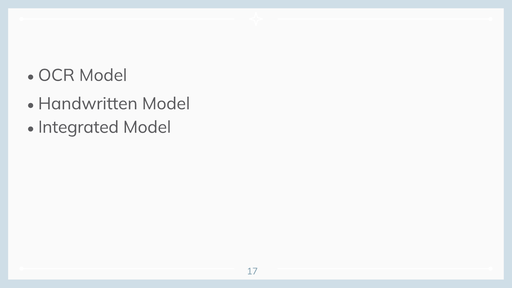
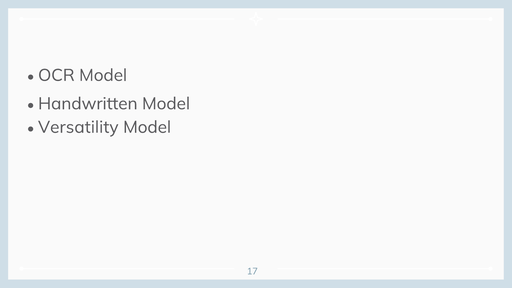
Integrated: Integrated -> Versatility
